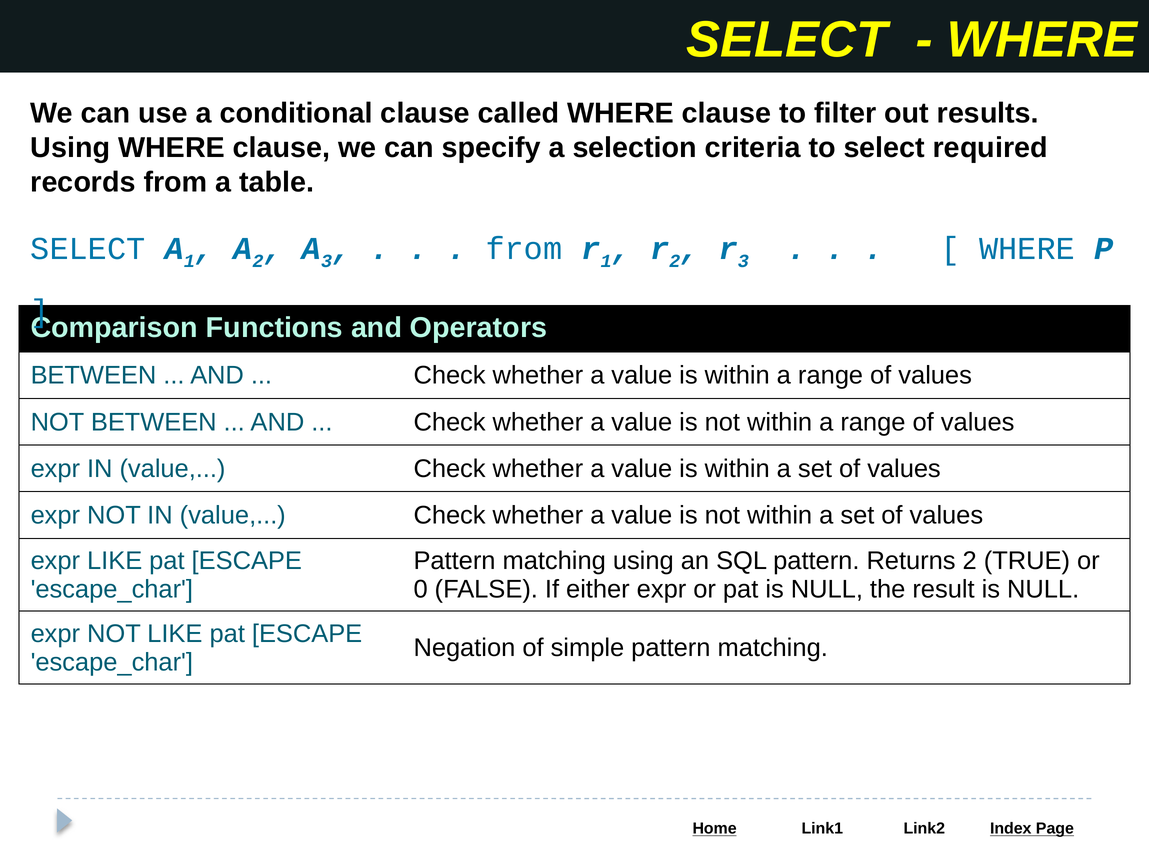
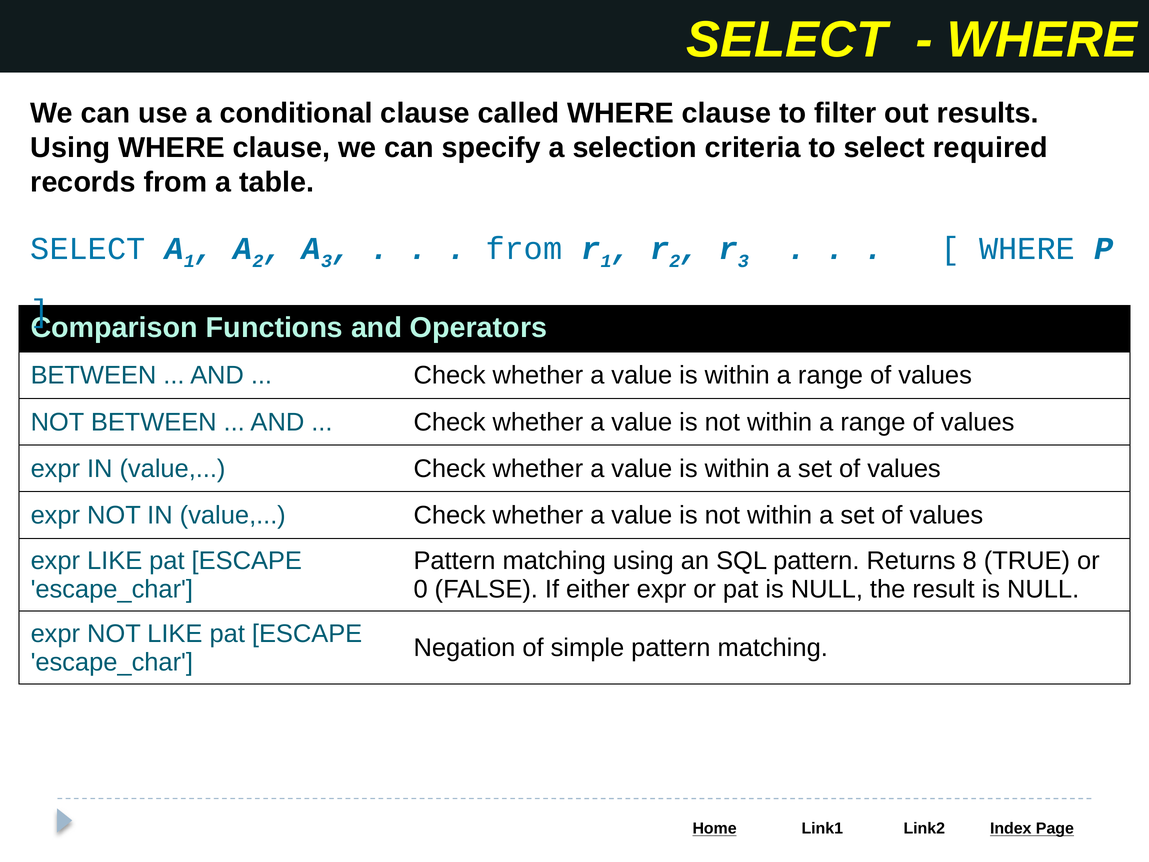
Returns 2: 2 -> 8
